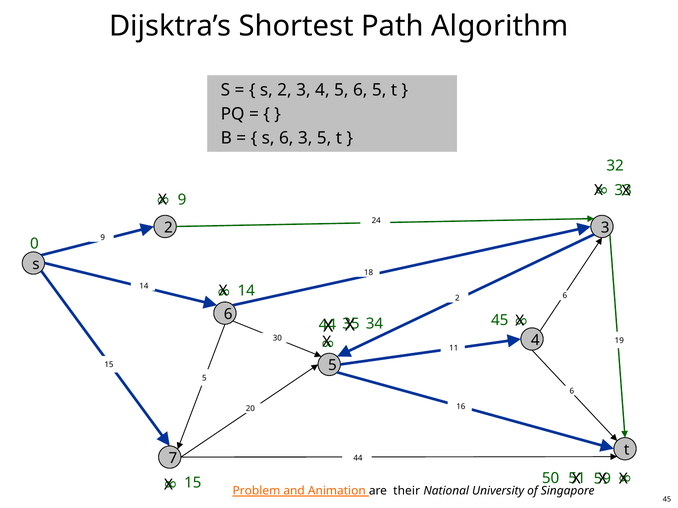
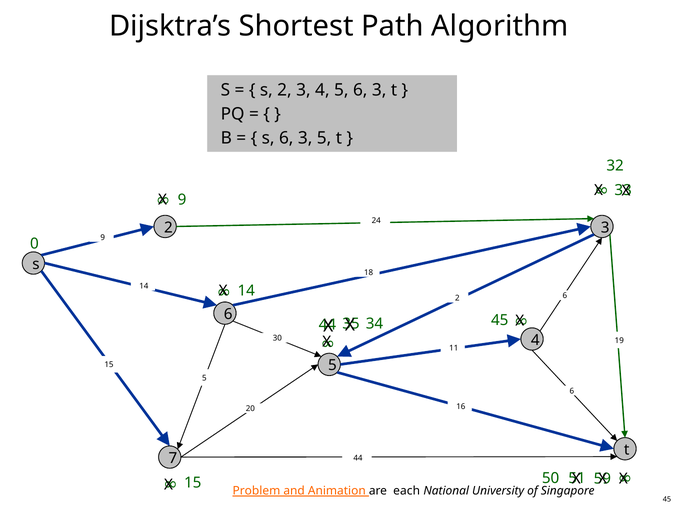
5 6 5: 5 -> 3
their: their -> each
